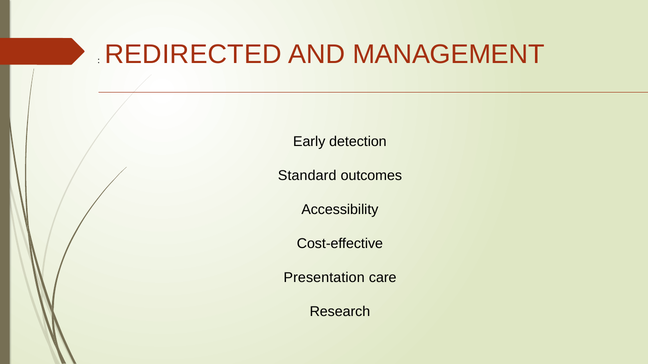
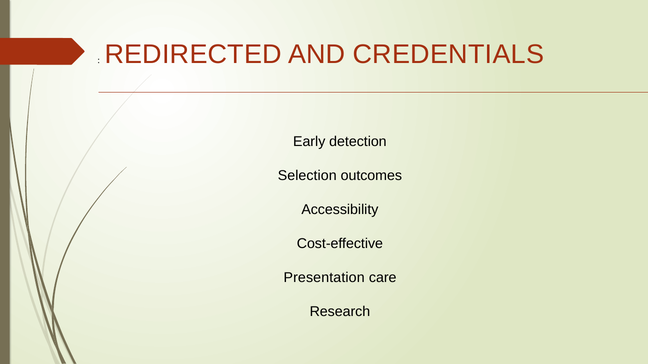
MANAGEMENT: MANAGEMENT -> CREDENTIALS
Standard: Standard -> Selection
